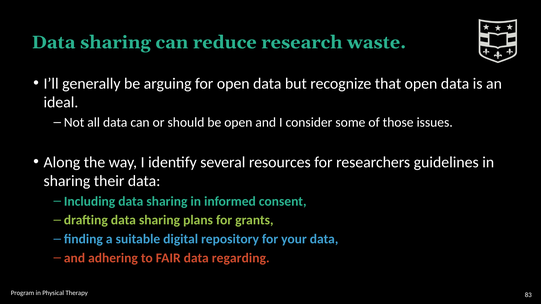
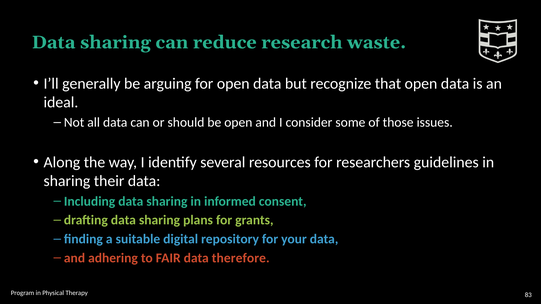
regarding: regarding -> therefore
